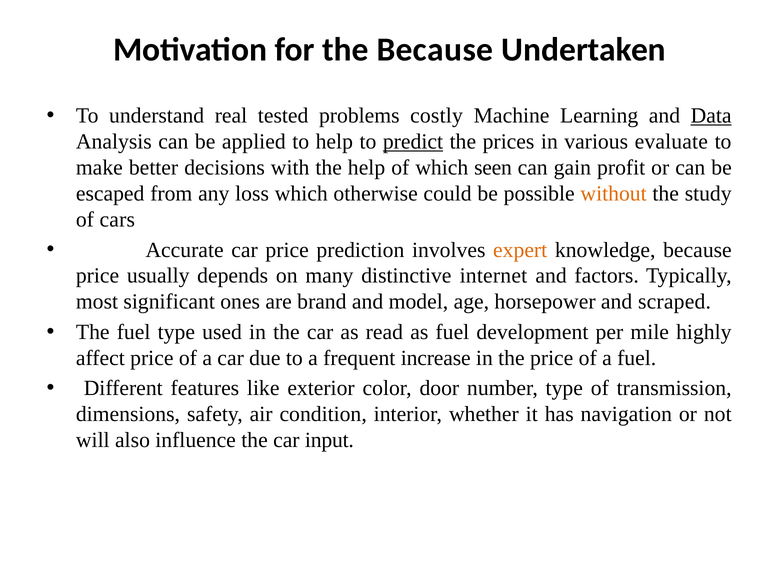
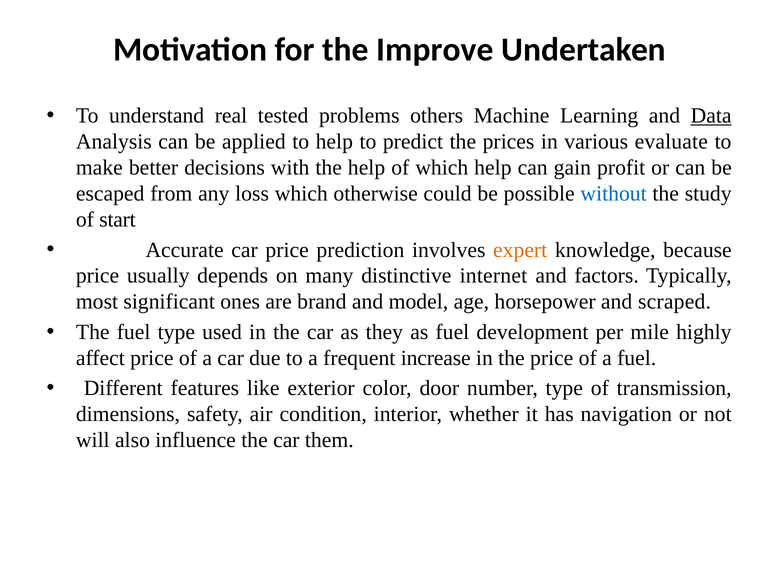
the Because: Because -> Improve
costly: costly -> others
predict underline: present -> none
which seen: seen -> help
without colour: orange -> blue
cars: cars -> start
read: read -> they
input: input -> them
